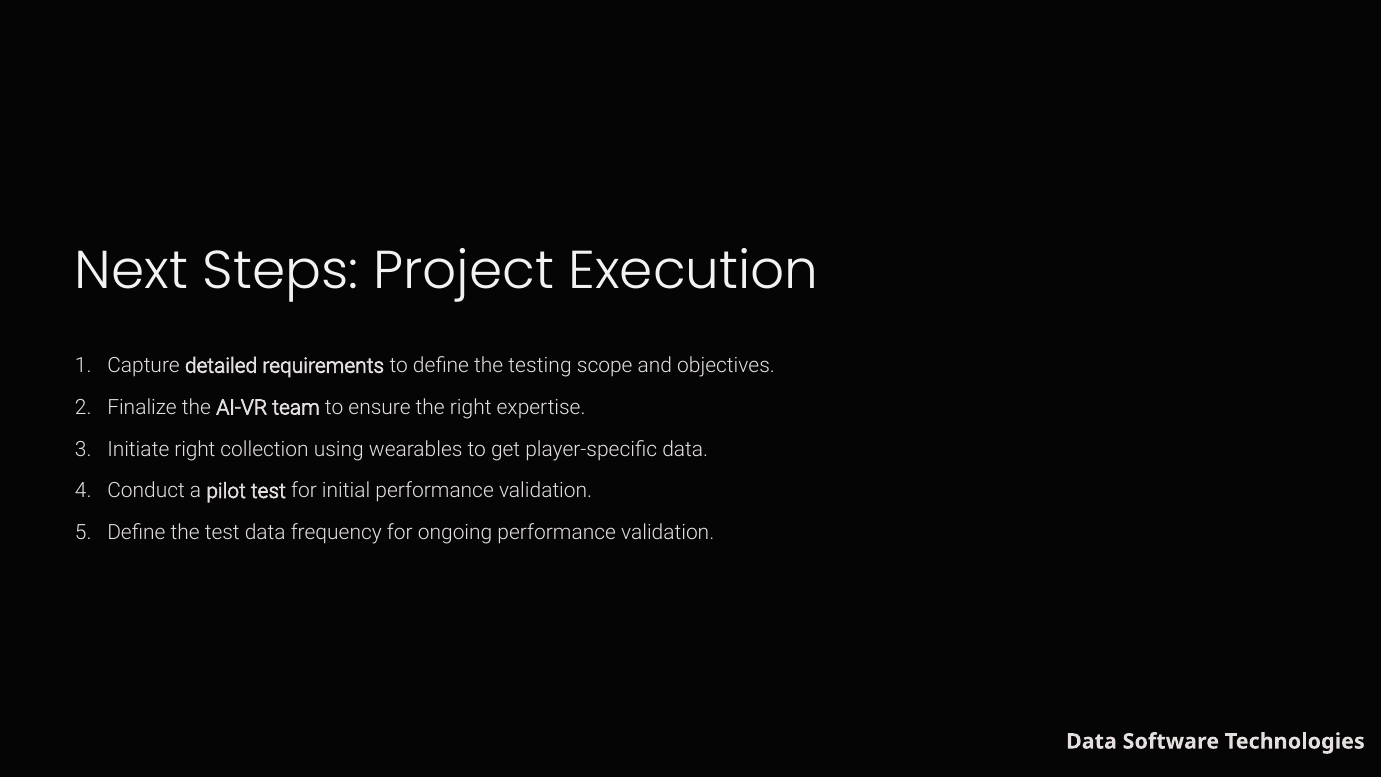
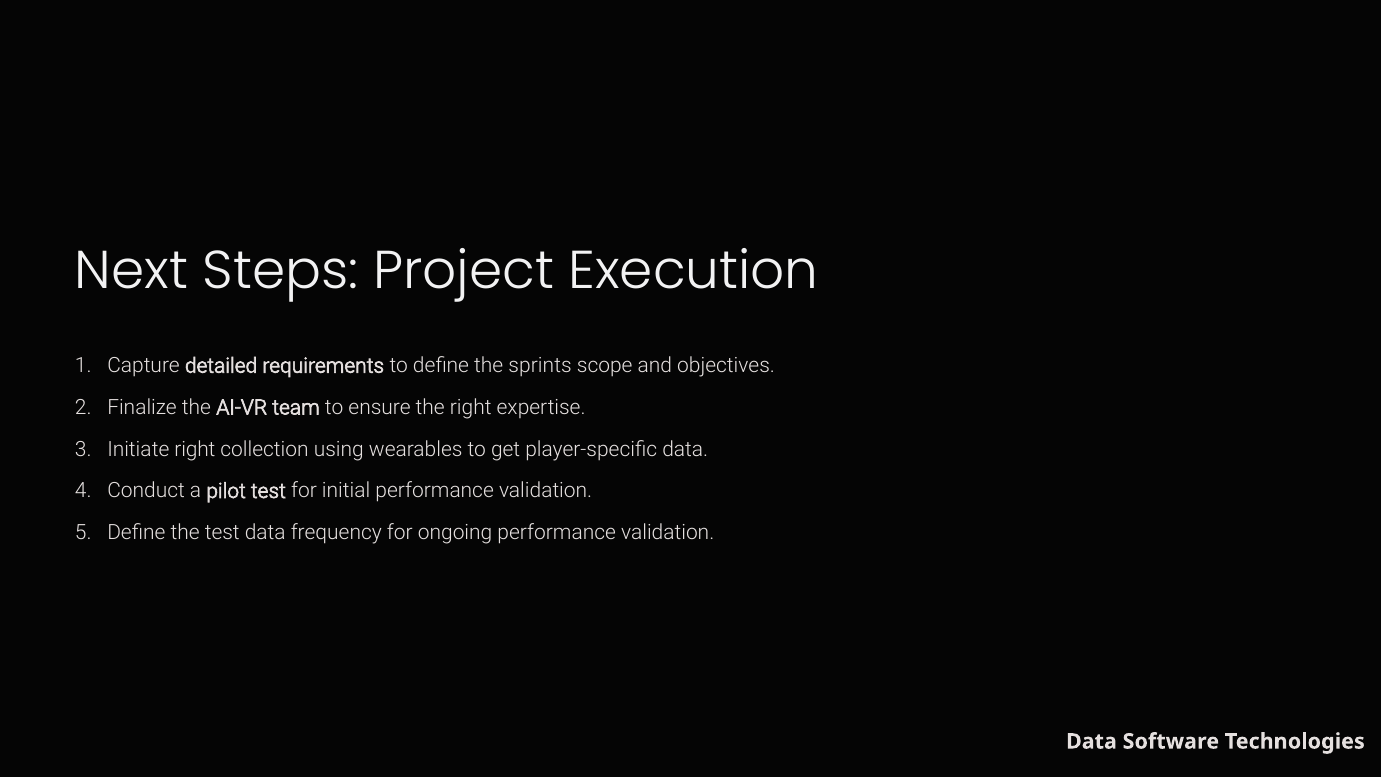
testing: testing -> sprints
